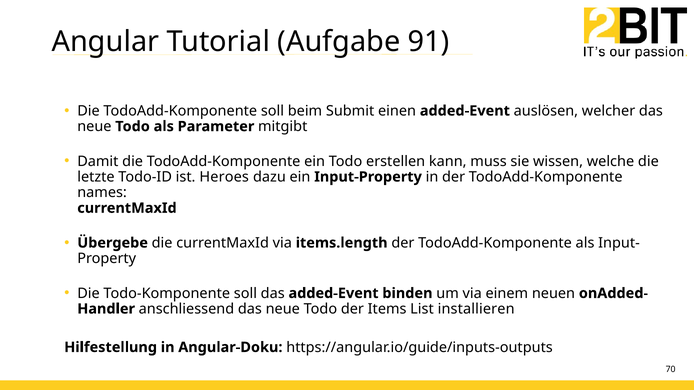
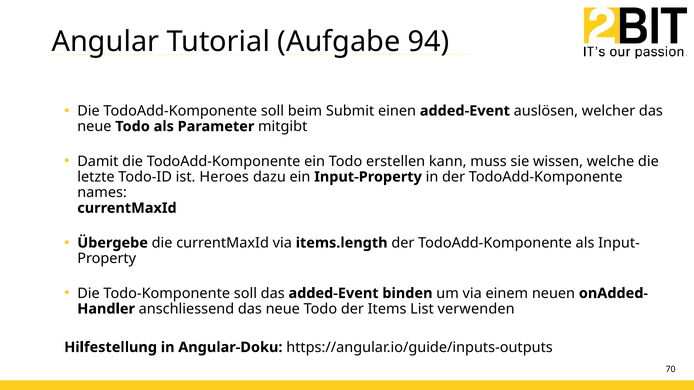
91: 91 -> 94
installieren: installieren -> verwenden
